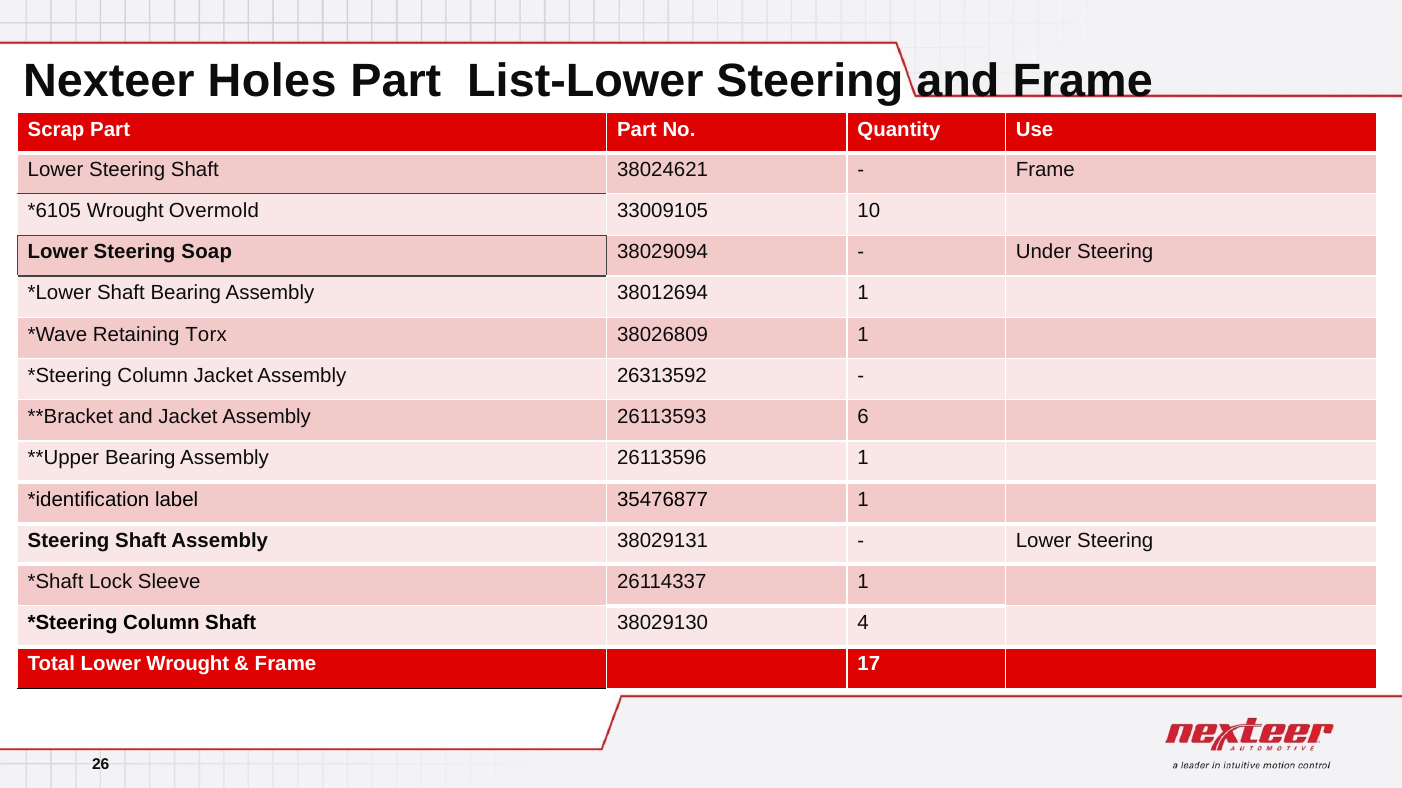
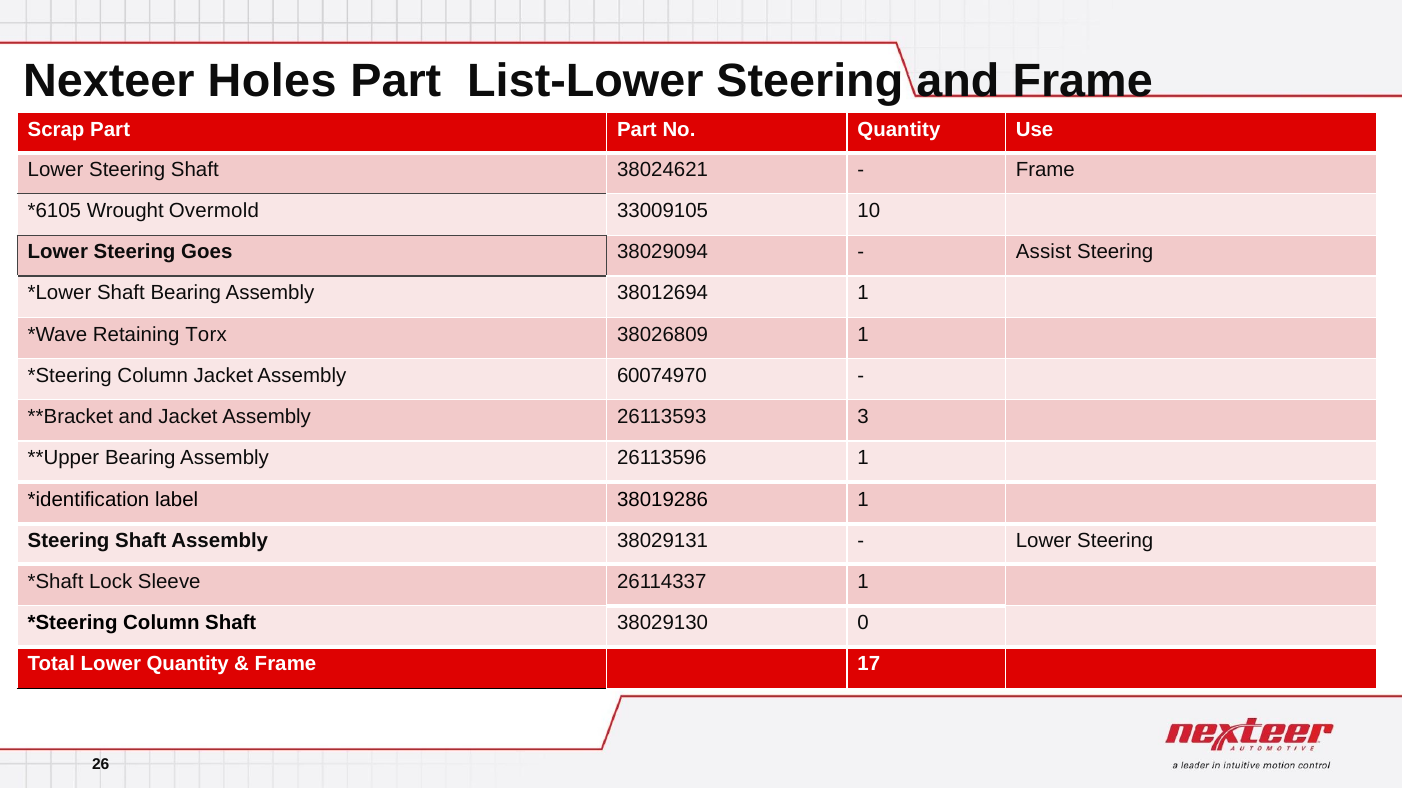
Soap: Soap -> Goes
Under: Under -> Assist
26313592: 26313592 -> 60074970
6: 6 -> 3
35476877: 35476877 -> 38019286
4: 4 -> 0
Lower Wrought: Wrought -> Quantity
